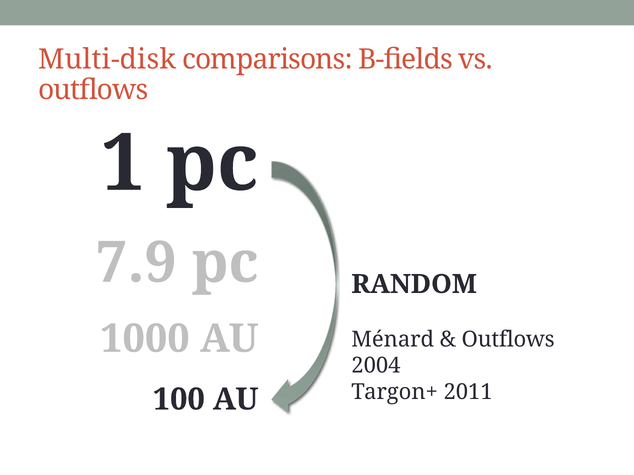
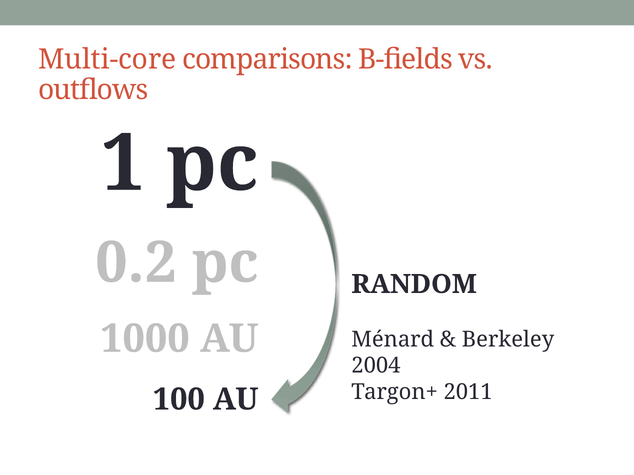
Multi-disk: Multi-disk -> Multi-core
7.9: 7.9 -> 0.2
Outflows at (508, 340): Outflows -> Berkeley
